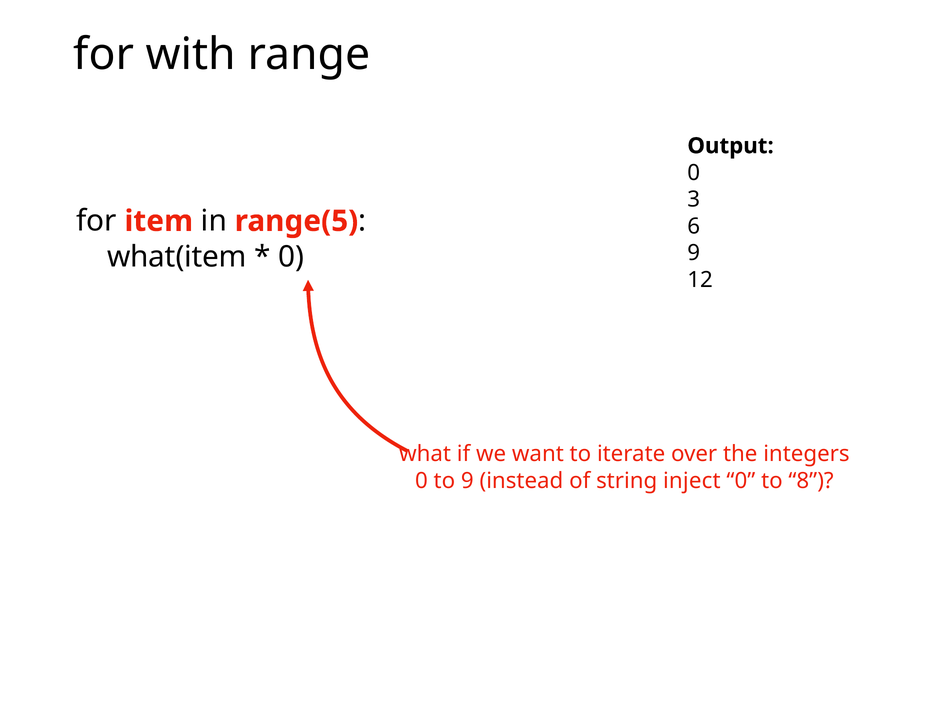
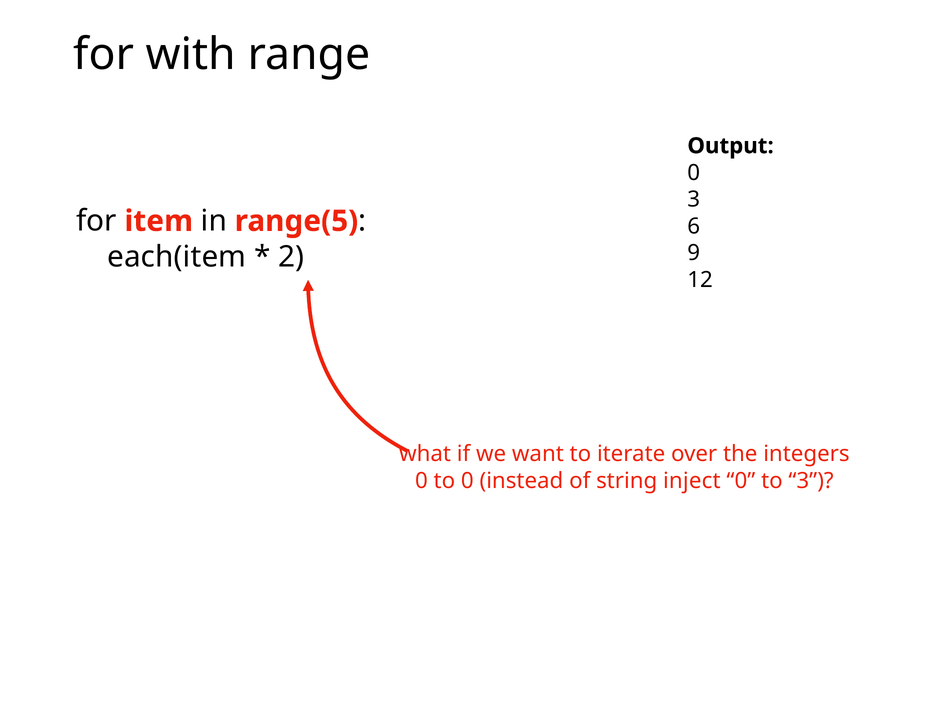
what(item: what(item -> each(item
0 at (291, 257): 0 -> 2
to 9: 9 -> 0
to 8: 8 -> 3
